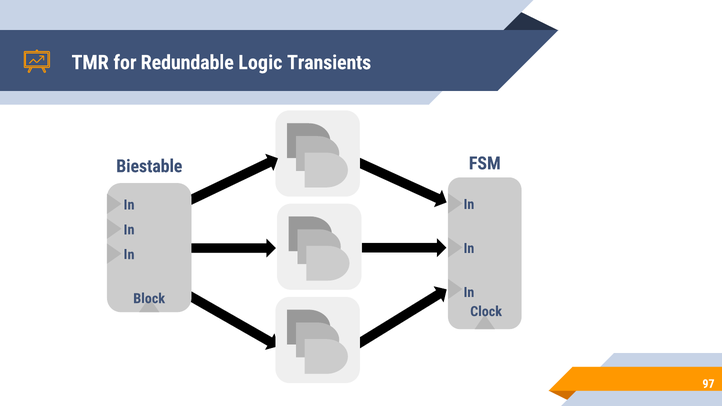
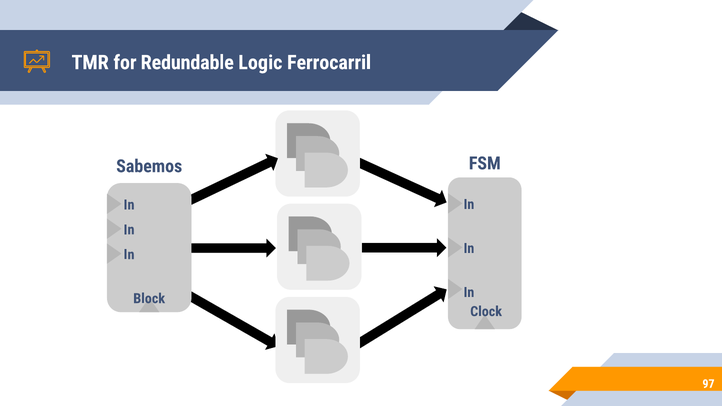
Transients: Transients -> Ferrocarril
Biestable: Biestable -> Sabemos
